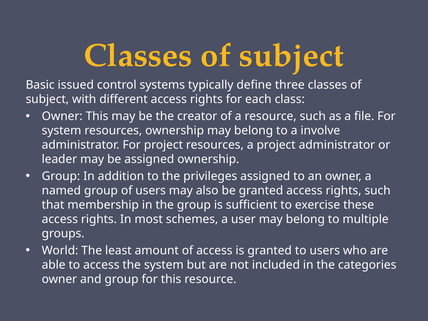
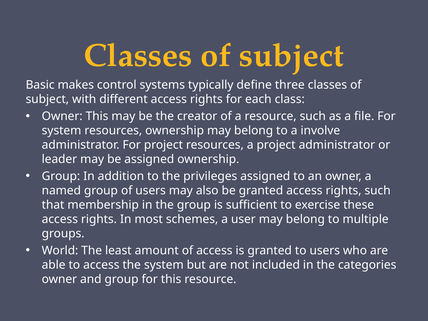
issued: issued -> makes
